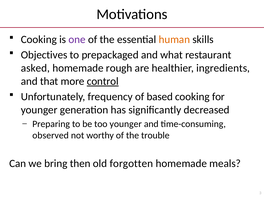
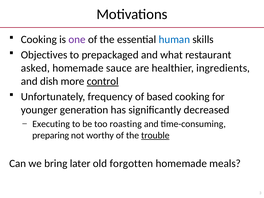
human colour: orange -> blue
rough: rough -> sauce
that: that -> dish
Preparing: Preparing -> Executing
too younger: younger -> roasting
observed: observed -> preparing
trouble underline: none -> present
then: then -> later
